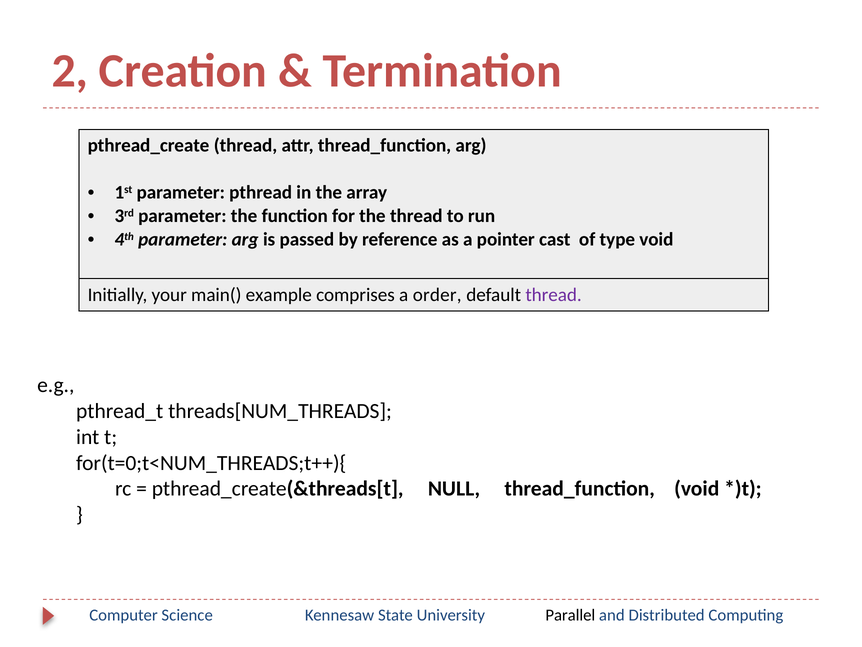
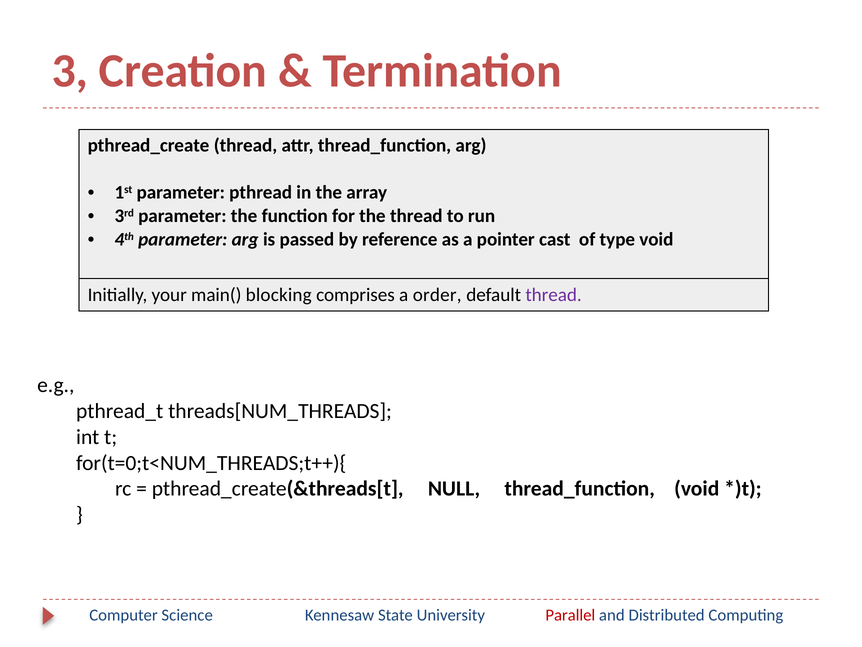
2: 2 -> 3
example: example -> blocking
Parallel colour: black -> red
